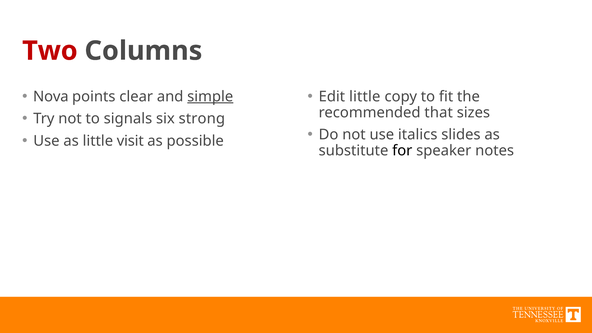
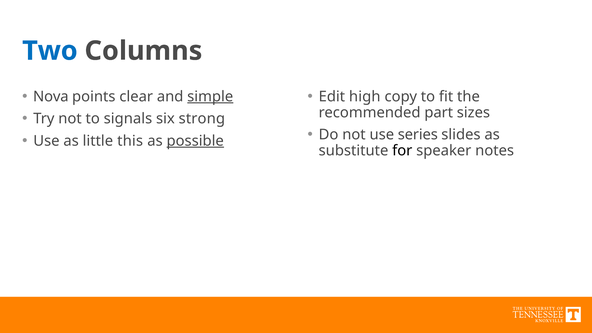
Two colour: red -> blue
Edit little: little -> high
that: that -> part
italics: italics -> series
visit: visit -> this
possible underline: none -> present
